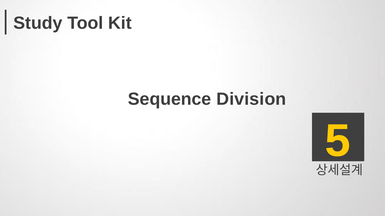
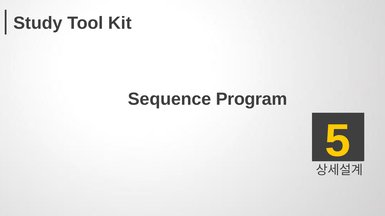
Division: Division -> Program
